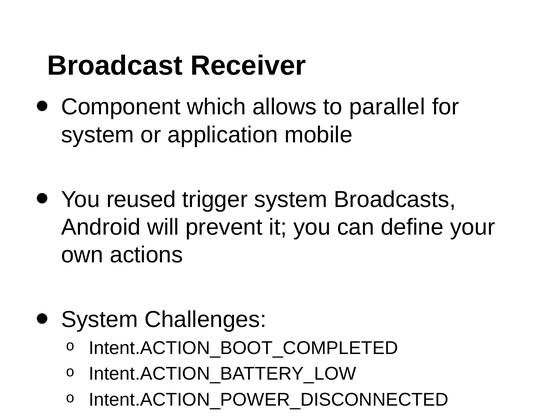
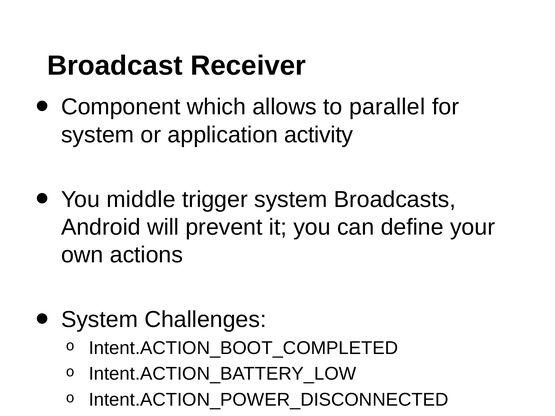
mobile: mobile -> activity
reused: reused -> middle
